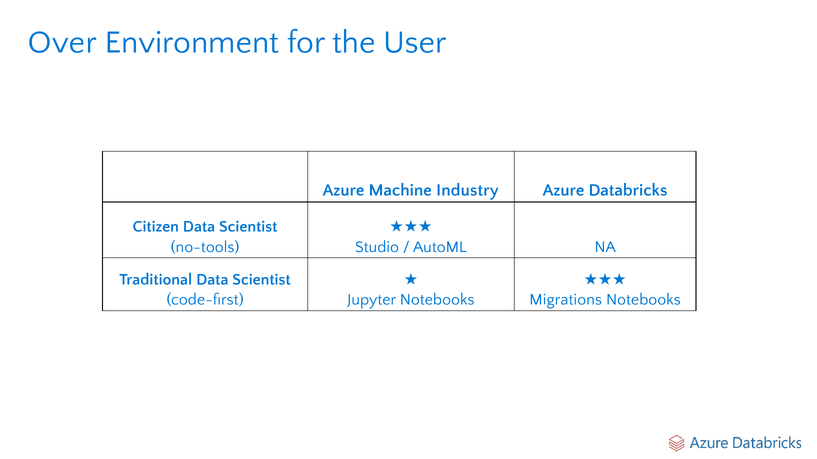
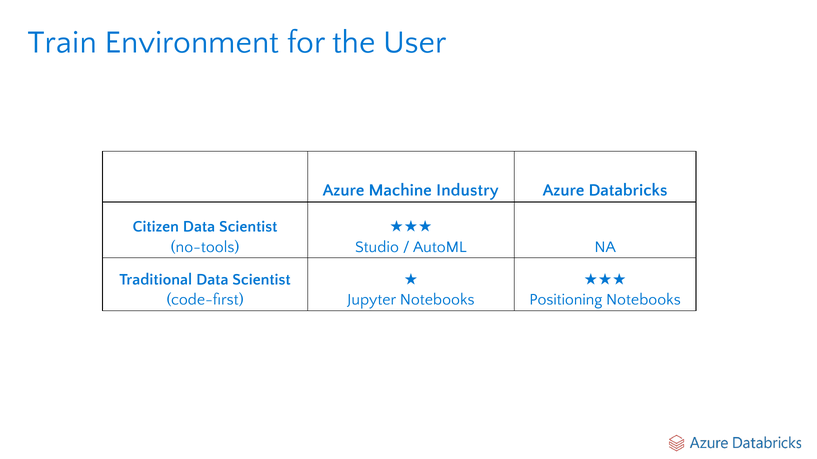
Over: Over -> Train
Migrations: Migrations -> Positioning
